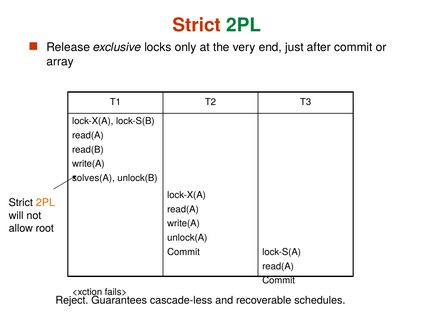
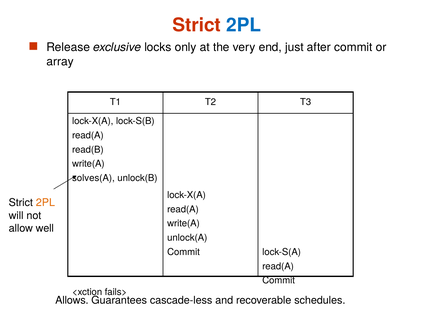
2PL at (244, 25) colour: green -> blue
root: root -> well
Reject: Reject -> Allows
